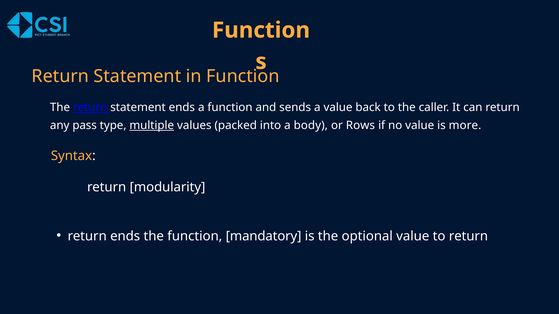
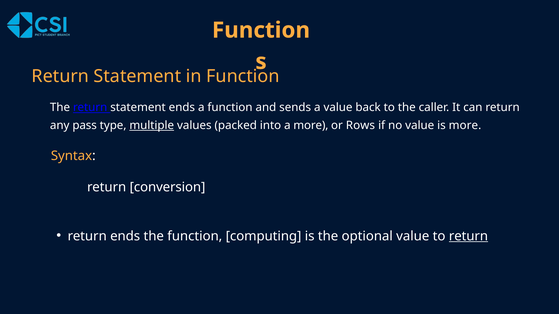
a body: body -> more
modularity: modularity -> conversion
mandatory: mandatory -> computing
return at (468, 236) underline: none -> present
